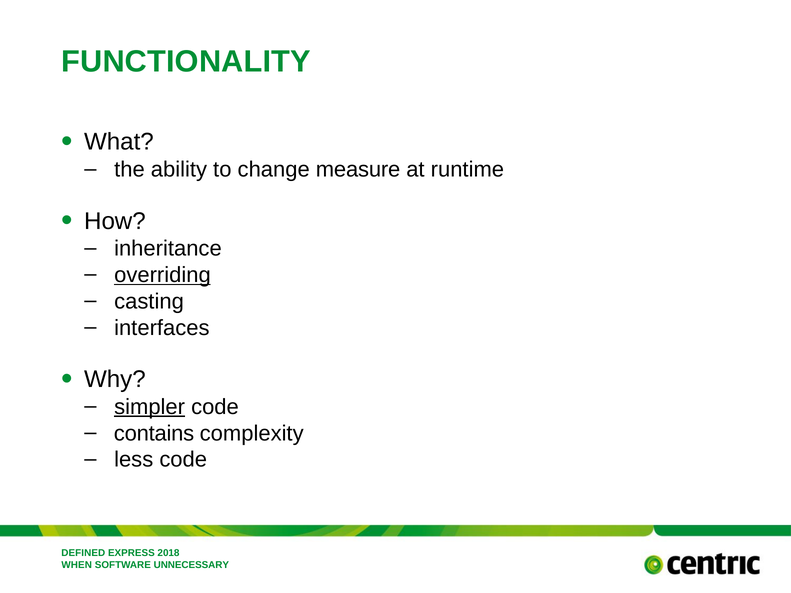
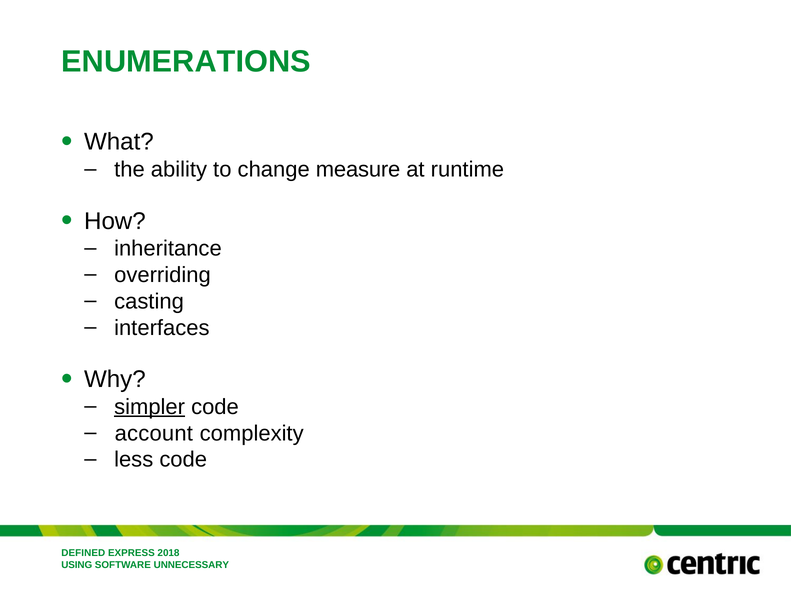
FUNCTIONALITY: FUNCTIONALITY -> ENUMERATIONS
overriding underline: present -> none
contains: contains -> account
WHEN: WHEN -> USING
